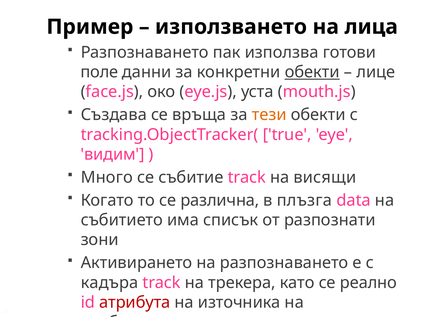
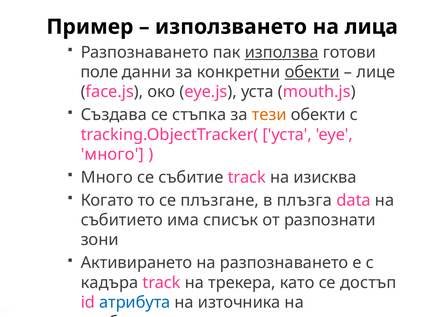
използва underline: none -> present
връща: връща -> стъпка
tracking.ObjectTracker( true: true -> уста
видим at (113, 154): видим -> много
висящи: висящи -> изисква
различна: различна -> плъзгане
реално: реално -> достъп
атрибута colour: red -> blue
